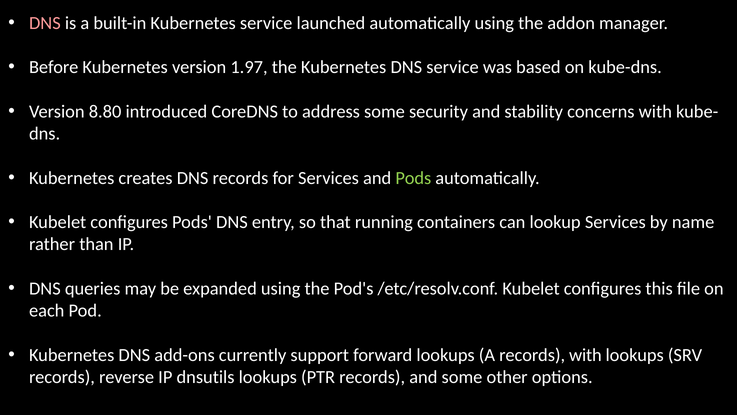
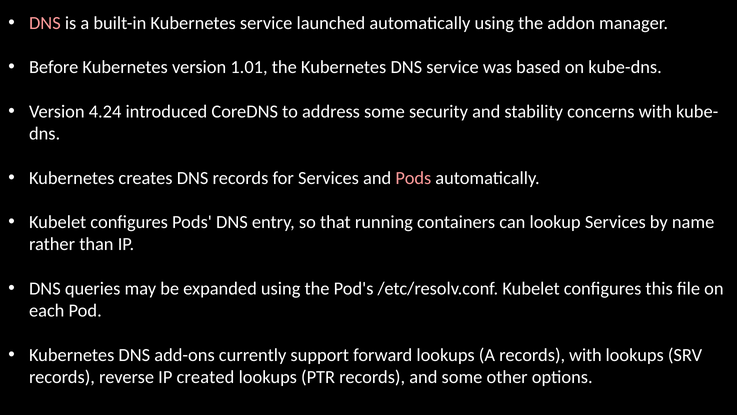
1.97: 1.97 -> 1.01
8.80: 8.80 -> 4.24
Pods at (413, 178) colour: light green -> pink
dnsutils: dnsutils -> created
